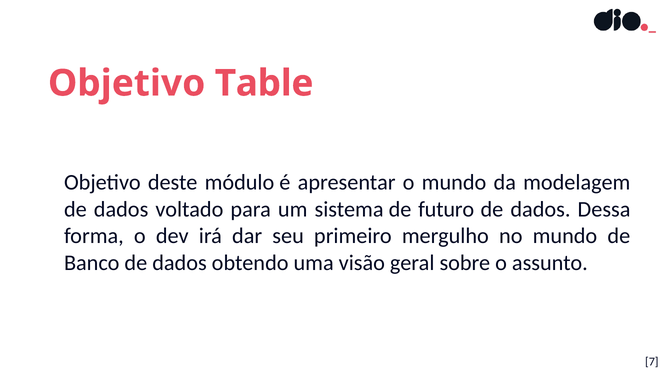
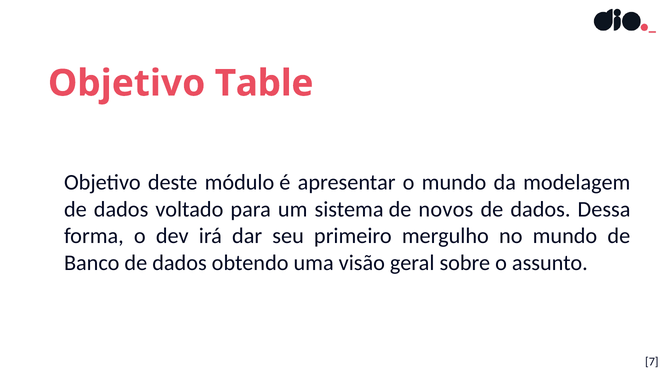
futuro: futuro -> novos
